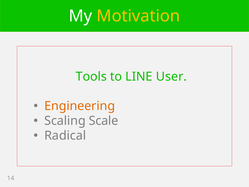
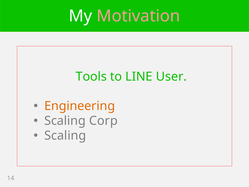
Motivation colour: yellow -> pink
Scale: Scale -> Corp
Radical at (65, 135): Radical -> Scaling
